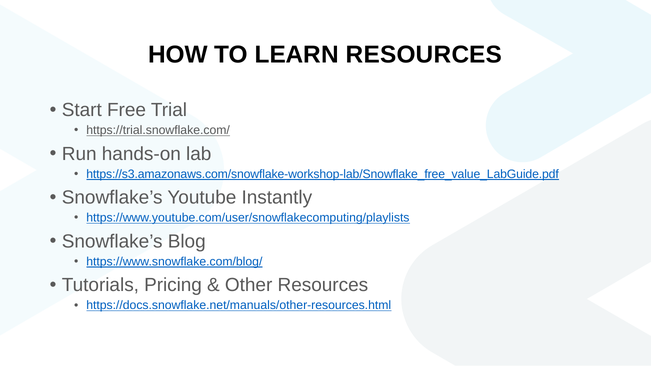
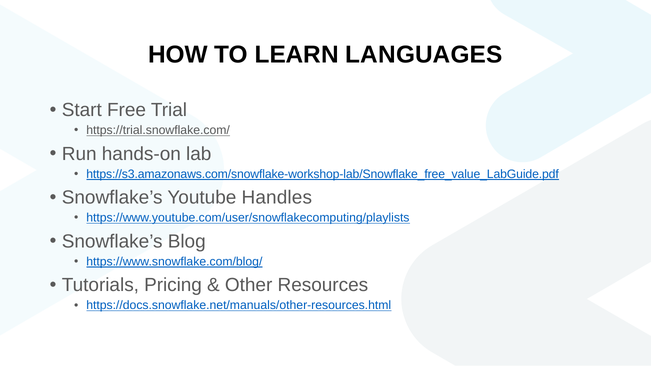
LEARN RESOURCES: RESOURCES -> LANGUAGES
Instantly: Instantly -> Handles
